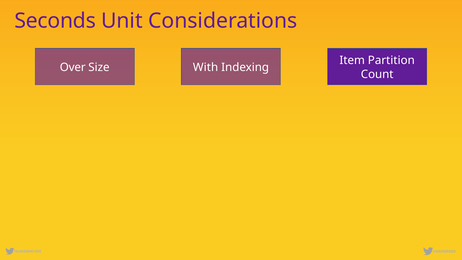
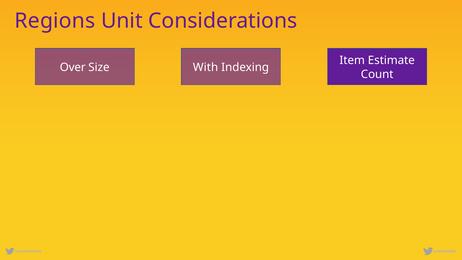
Seconds: Seconds -> Regions
Partition: Partition -> Estimate
